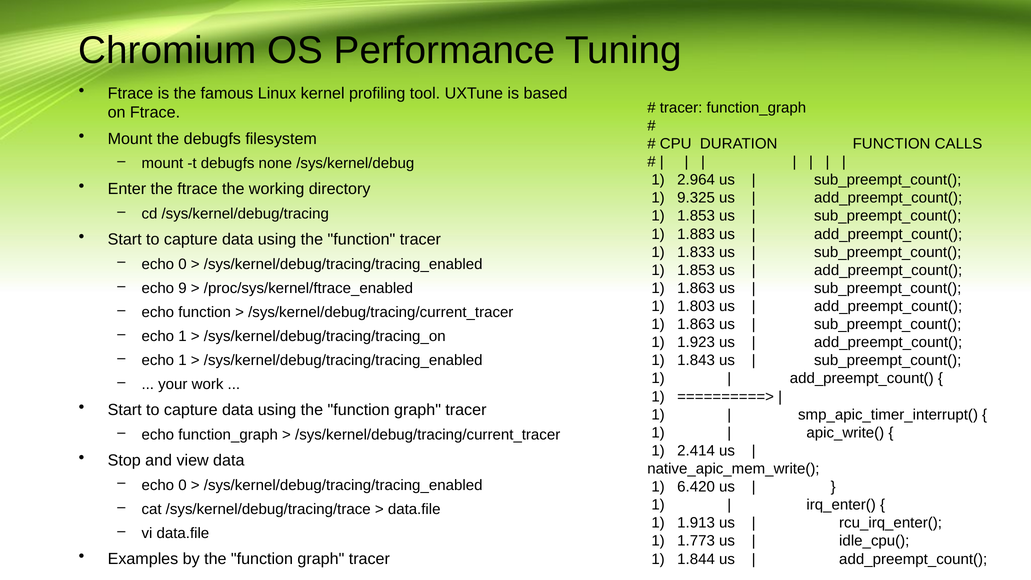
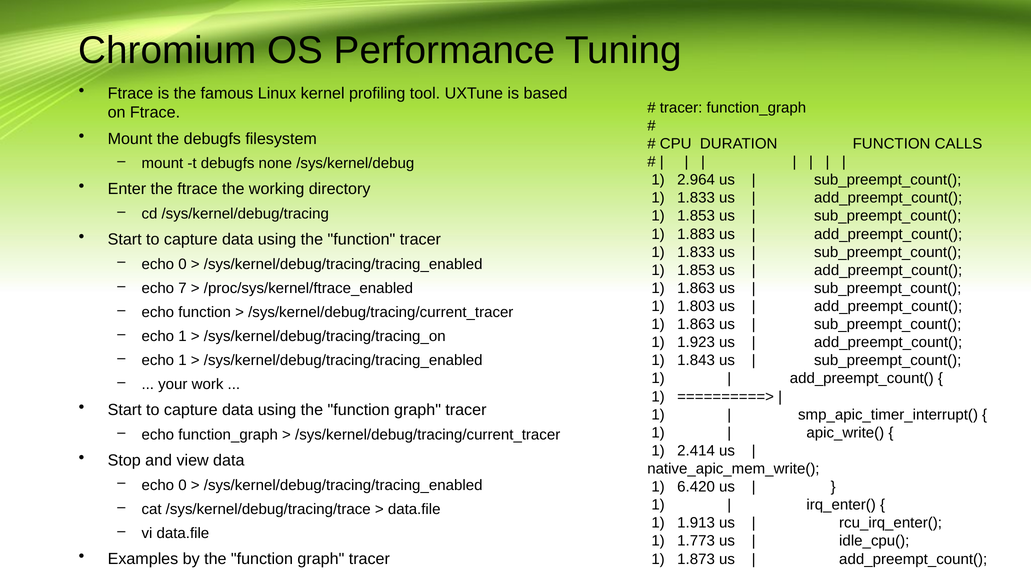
9.325 at (696, 198): 9.325 -> 1.833
9: 9 -> 7
1.844: 1.844 -> 1.873
